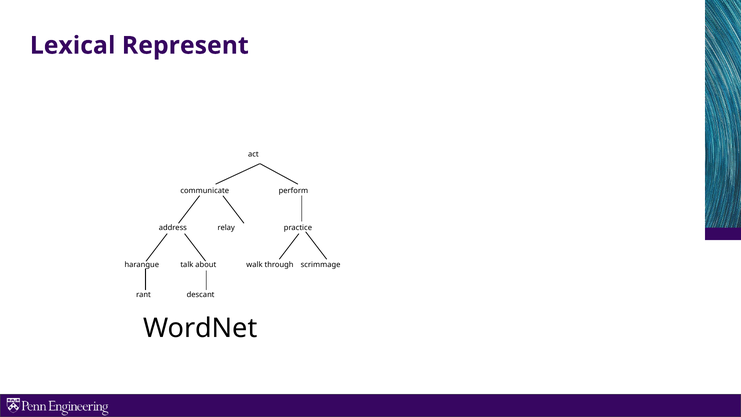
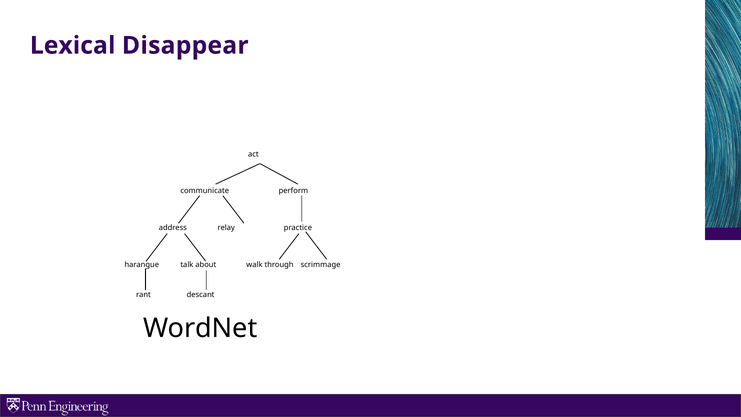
Represent: Represent -> Disappear
